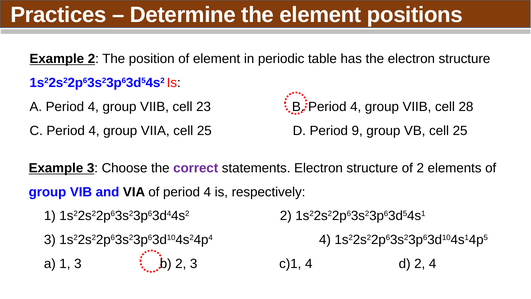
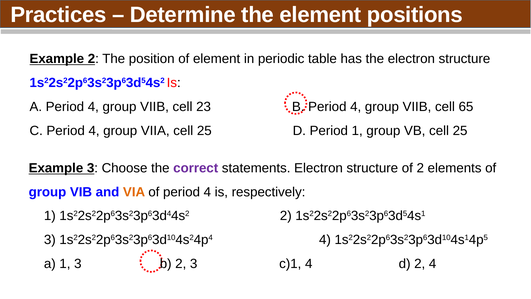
28: 28 -> 65
Period 9: 9 -> 1
VIA colour: black -> orange
